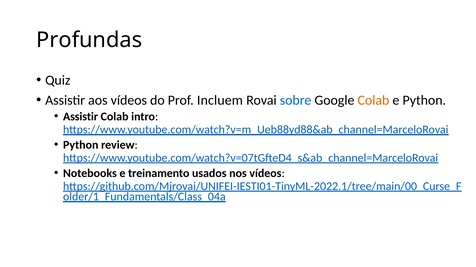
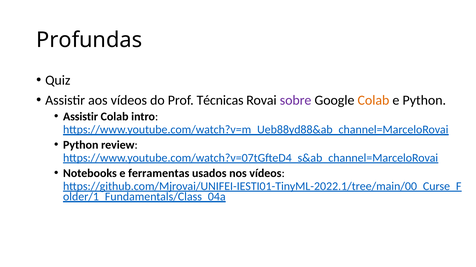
Incluem: Incluem -> Técnicas
sobre colour: blue -> purple
treinamento: treinamento -> ferramentas
